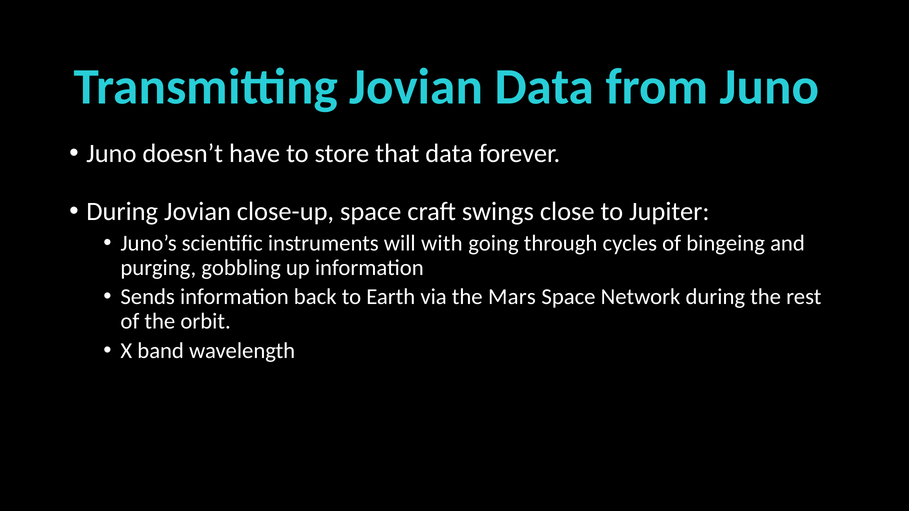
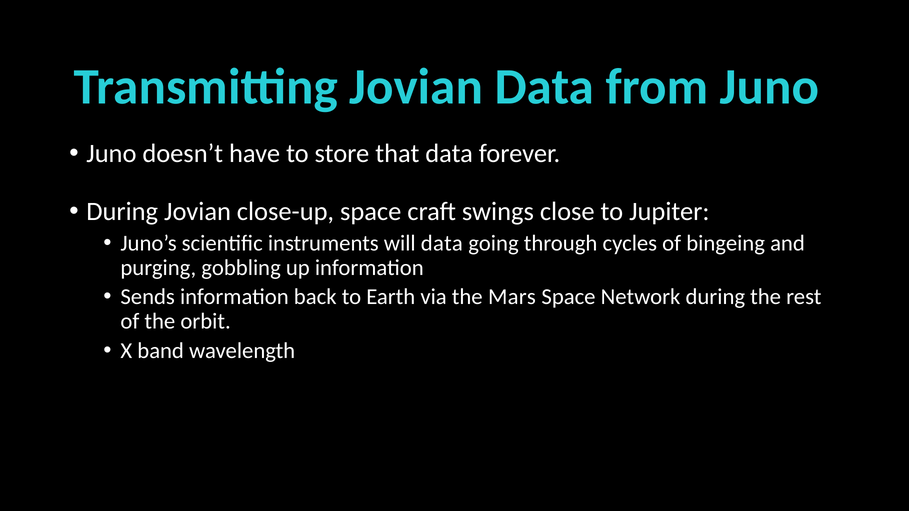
will with: with -> data
